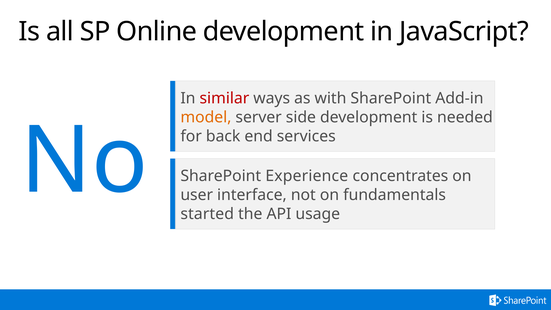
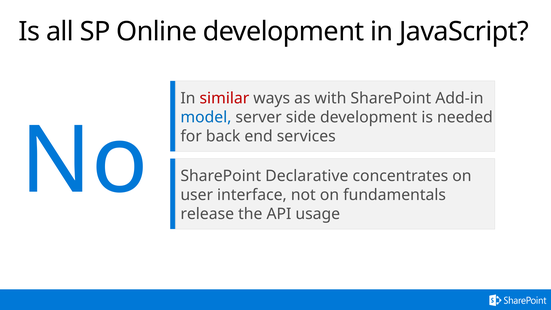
model colour: orange -> blue
Experience: Experience -> Declarative
started: started -> release
